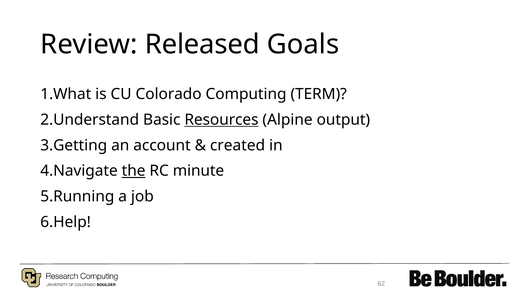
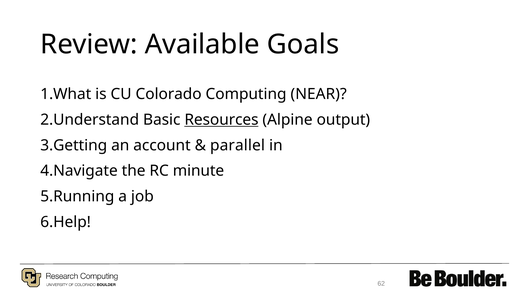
Released: Released -> Available
TERM: TERM -> NEAR
created: created -> parallel
the underline: present -> none
